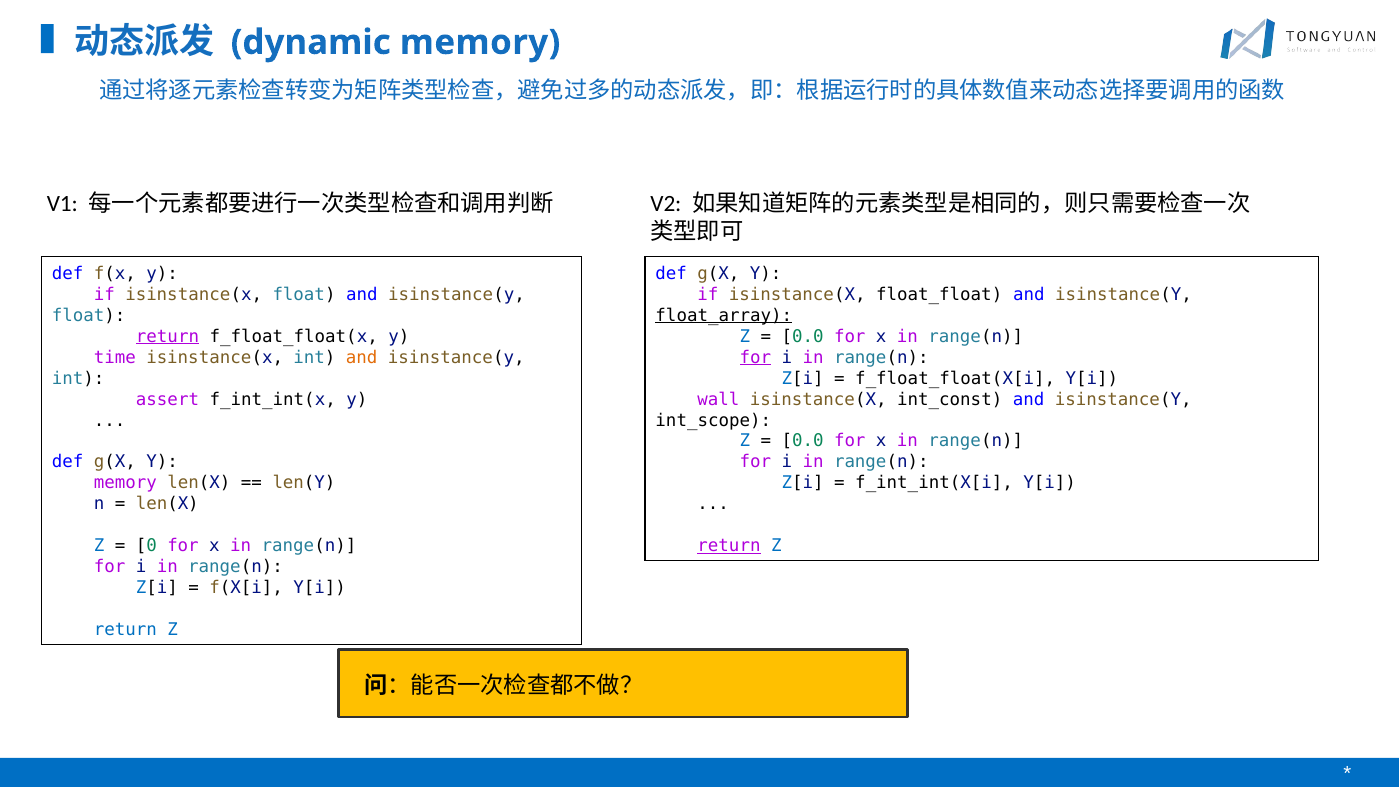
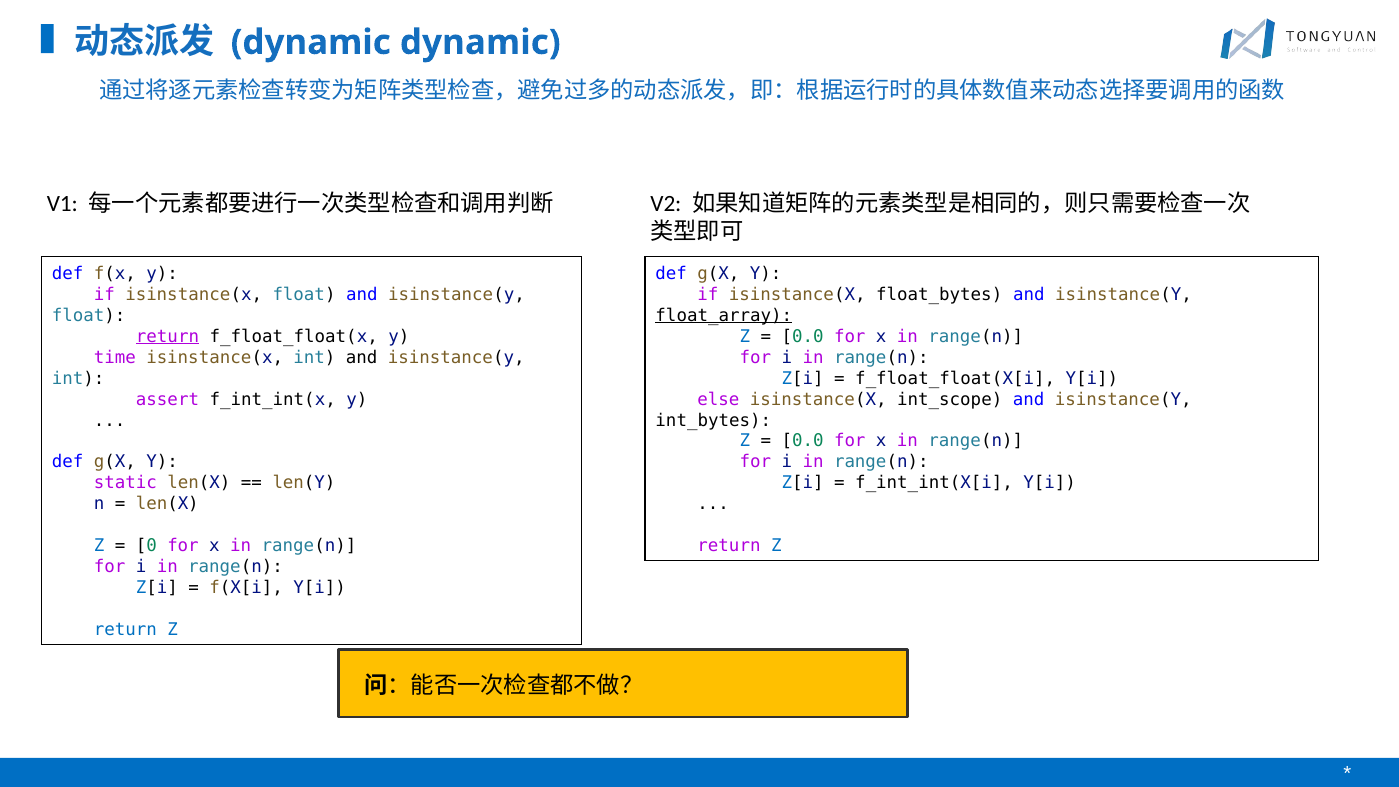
dynamic memory: memory -> dynamic
float_float: float_float -> float_bytes
and at (362, 357) colour: orange -> black
for at (755, 357) underline: present -> none
wall: wall -> else
int_const: int_const -> int_scope
int_scope: int_scope -> int_bytes
memory at (125, 483): memory -> static
return at (729, 546) underline: present -> none
